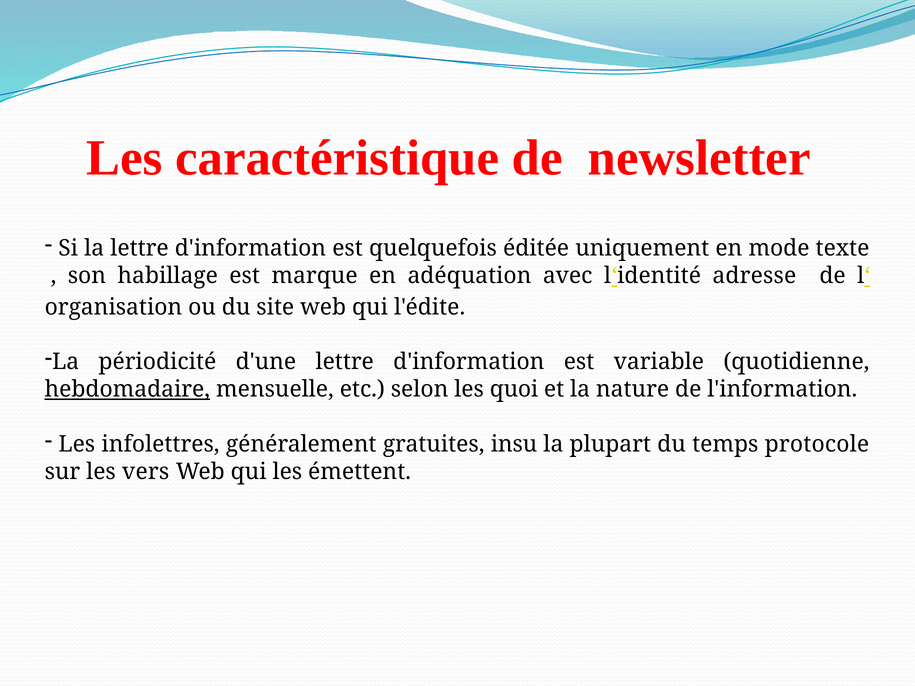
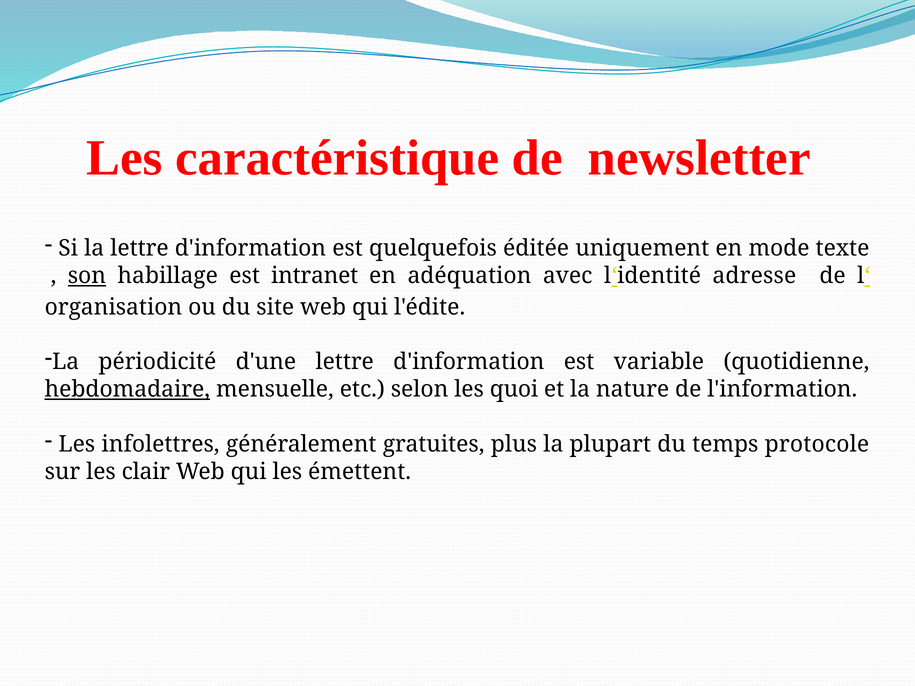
son underline: none -> present
marque: marque -> intranet
insu: insu -> plus
vers: vers -> clair
